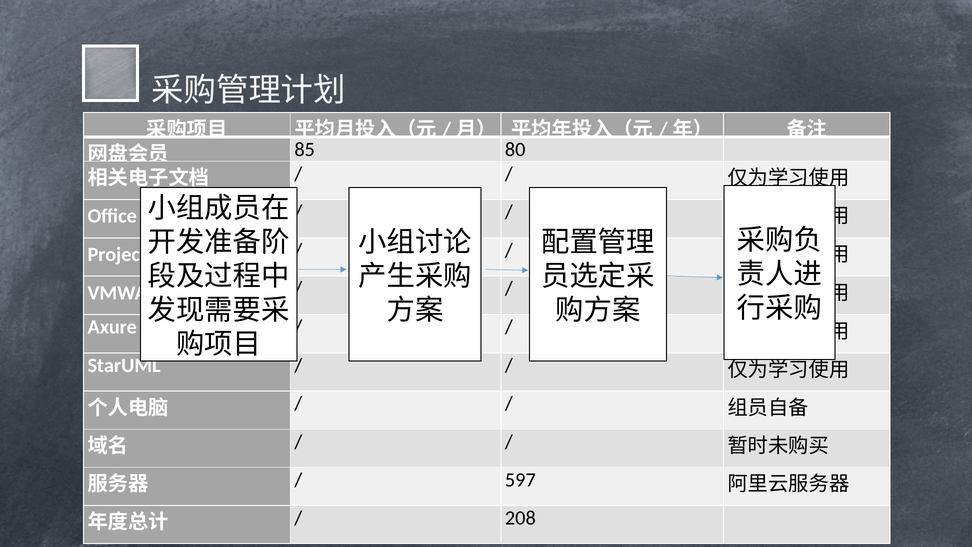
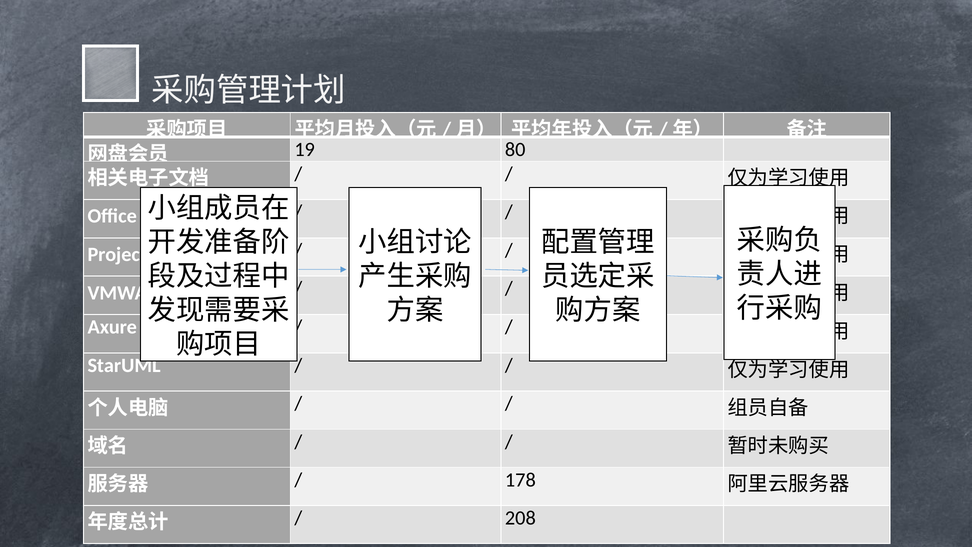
85: 85 -> 19
597: 597 -> 178
